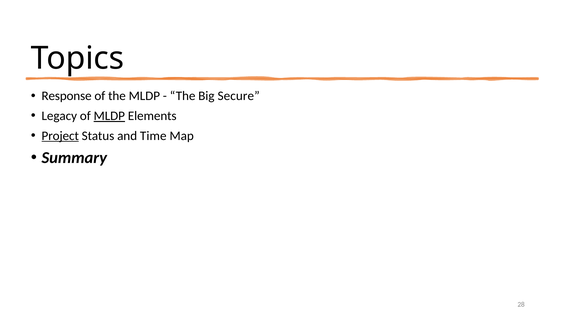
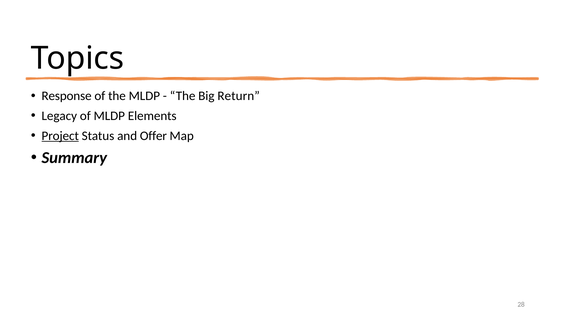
Secure: Secure -> Return
MLDP at (109, 116) underline: present -> none
Time: Time -> Offer
